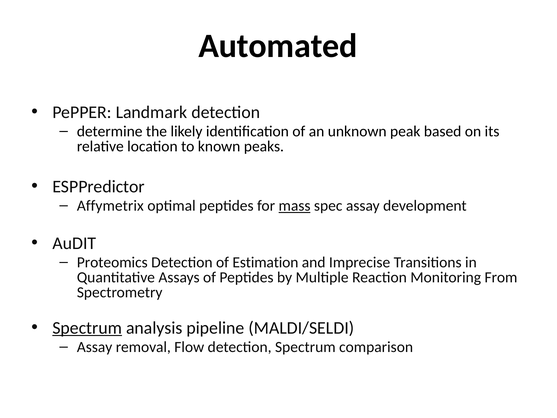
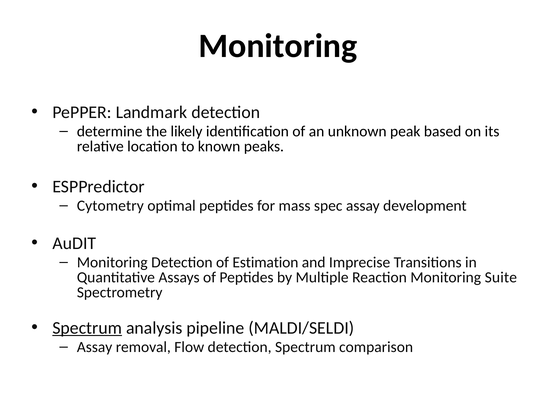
Automated at (278, 46): Automated -> Monitoring
Affymetrix: Affymetrix -> Cytometry
mass underline: present -> none
Proteomics at (112, 262): Proteomics -> Monitoring
From: From -> Suite
